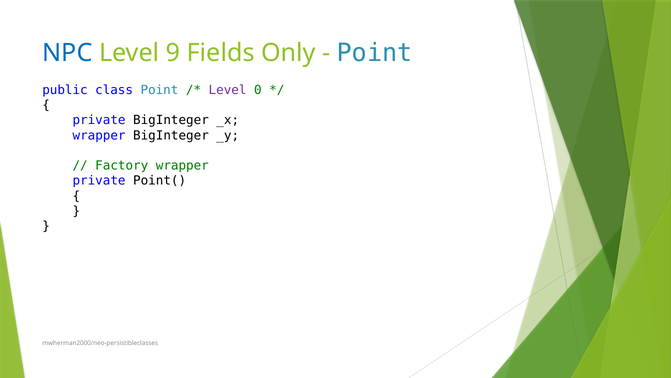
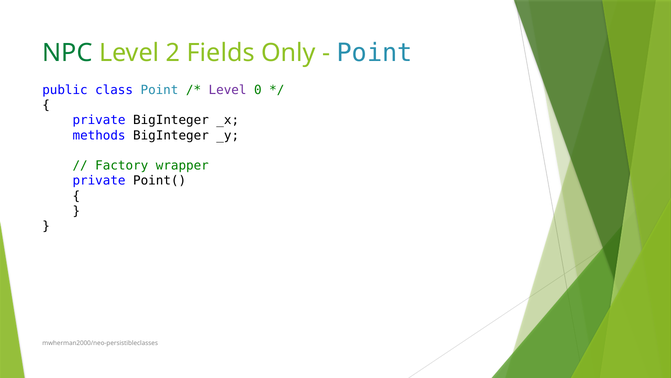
NPC colour: blue -> green
9: 9 -> 2
wrapper at (99, 135): wrapper -> methods
